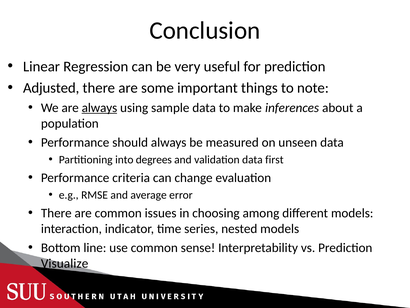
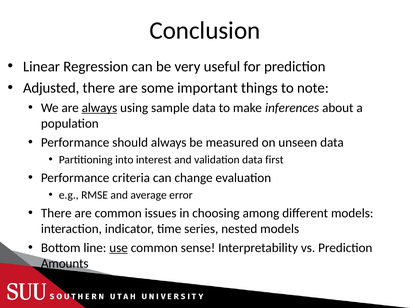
degrees: degrees -> interest
use underline: none -> present
Visualize: Visualize -> Amounts
